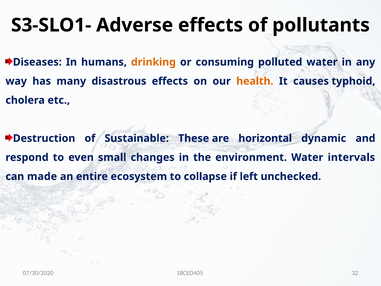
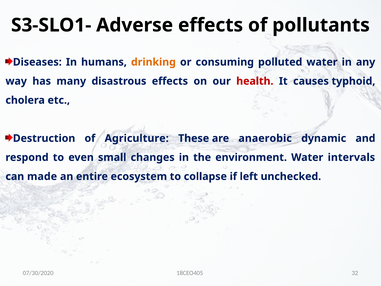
health colour: orange -> red
Sustainable: Sustainable -> Agriculture
horizontal: horizontal -> anaerobic
